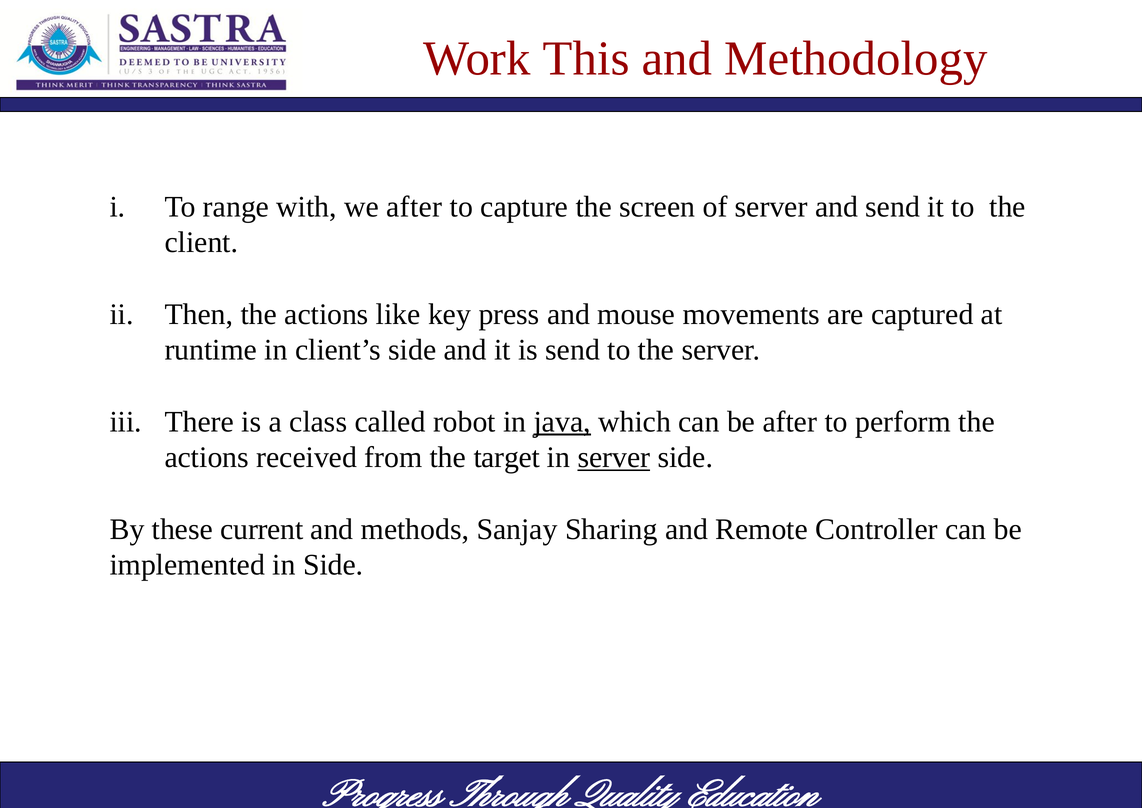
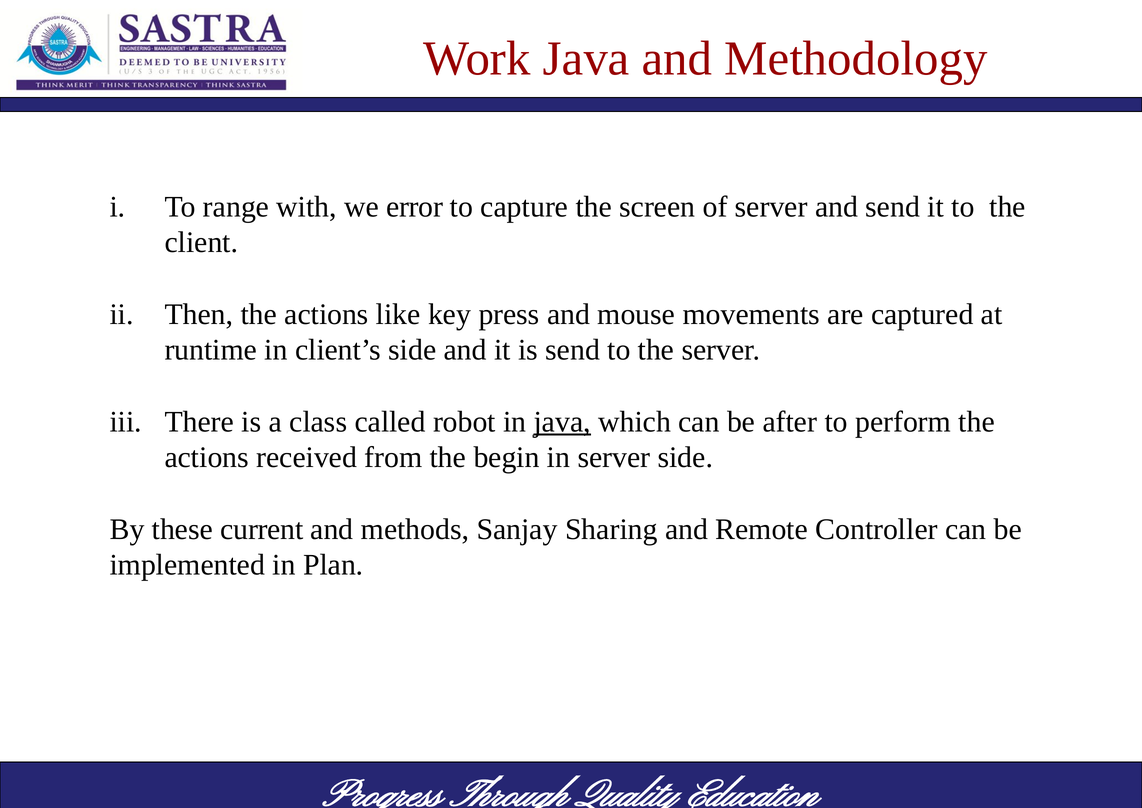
Work This: This -> Java
we after: after -> error
target: target -> begin
server at (614, 457) underline: present -> none
in Side: Side -> Plan
